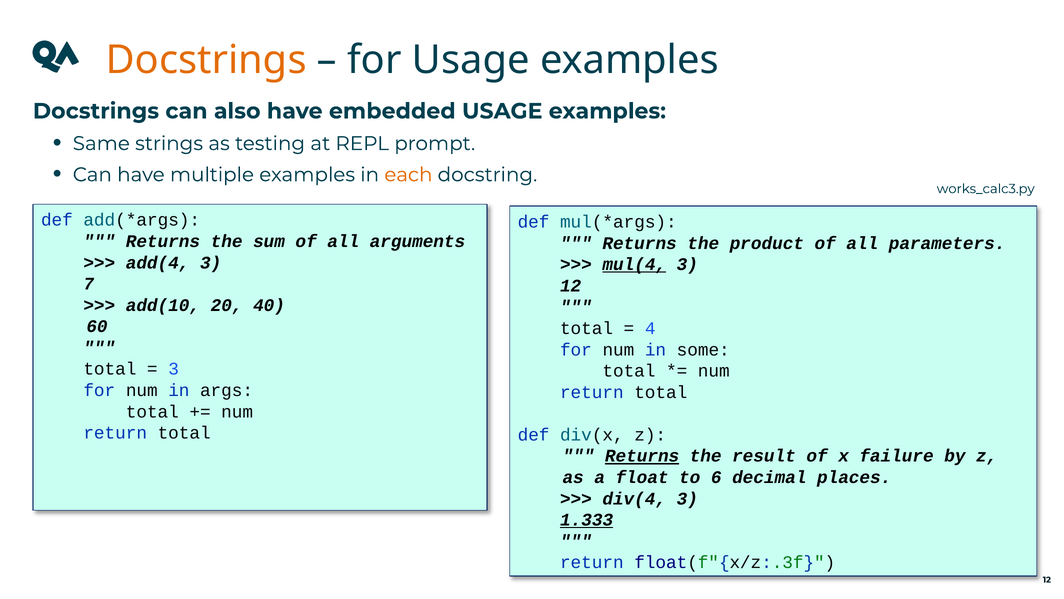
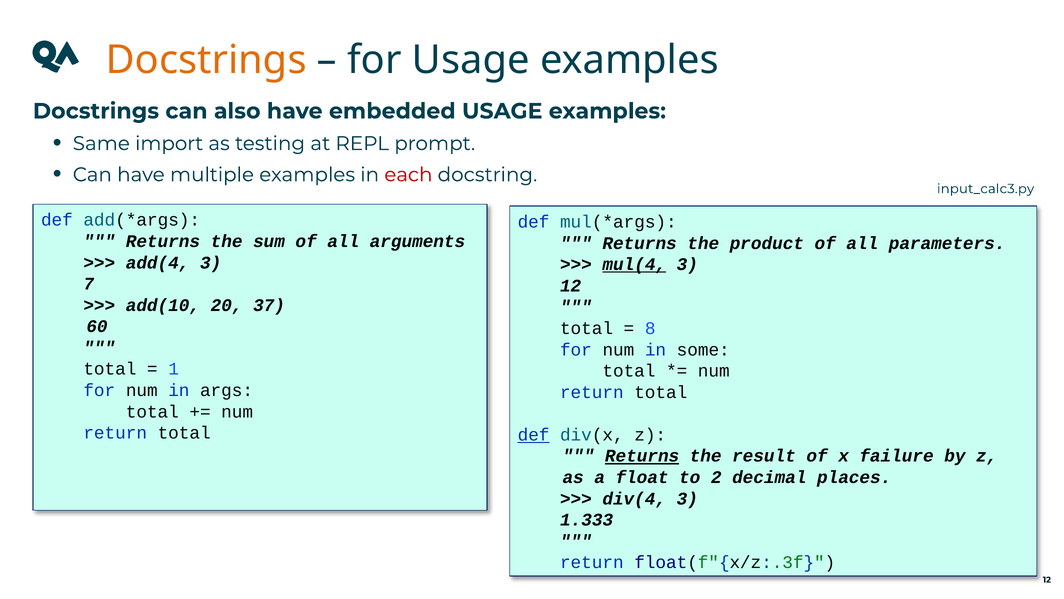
strings: strings -> import
each colour: orange -> red
works_calc3.py: works_calc3.py -> input_calc3.py
40: 40 -> 37
4: 4 -> 8
3 at (174, 369): 3 -> 1
def at (534, 434) underline: none -> present
6: 6 -> 2
1.333 underline: present -> none
